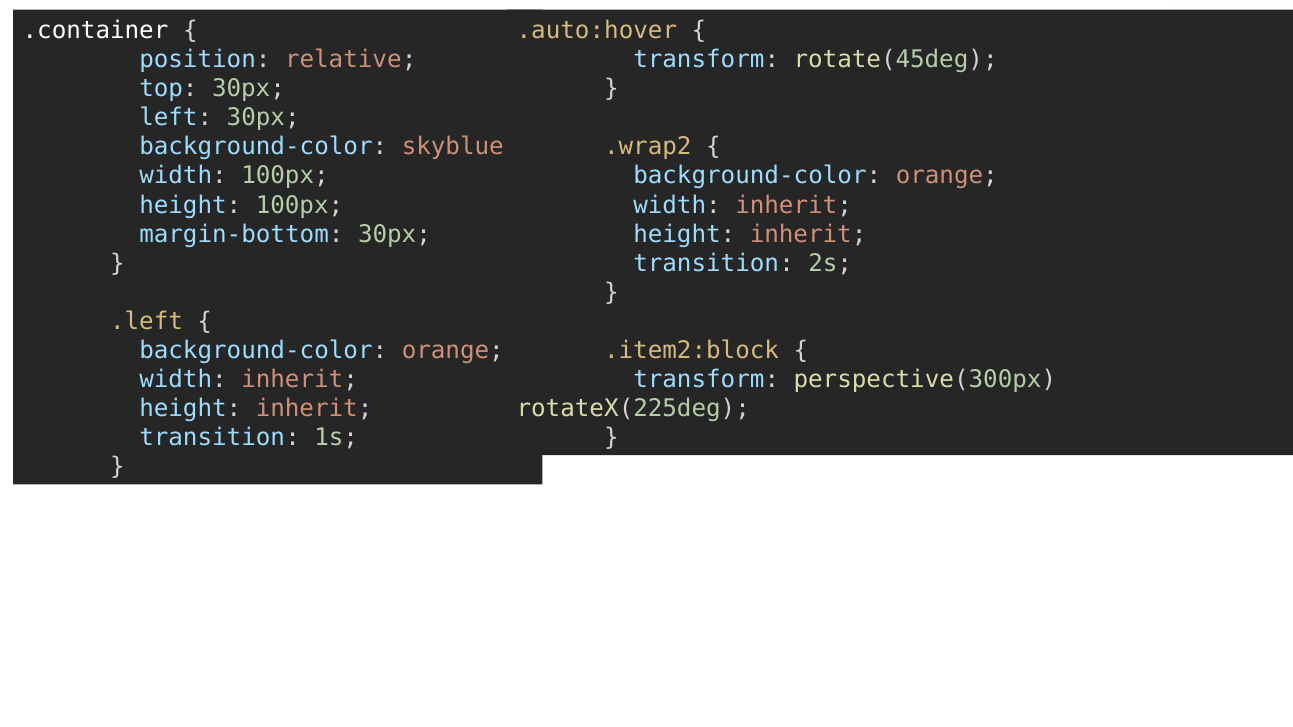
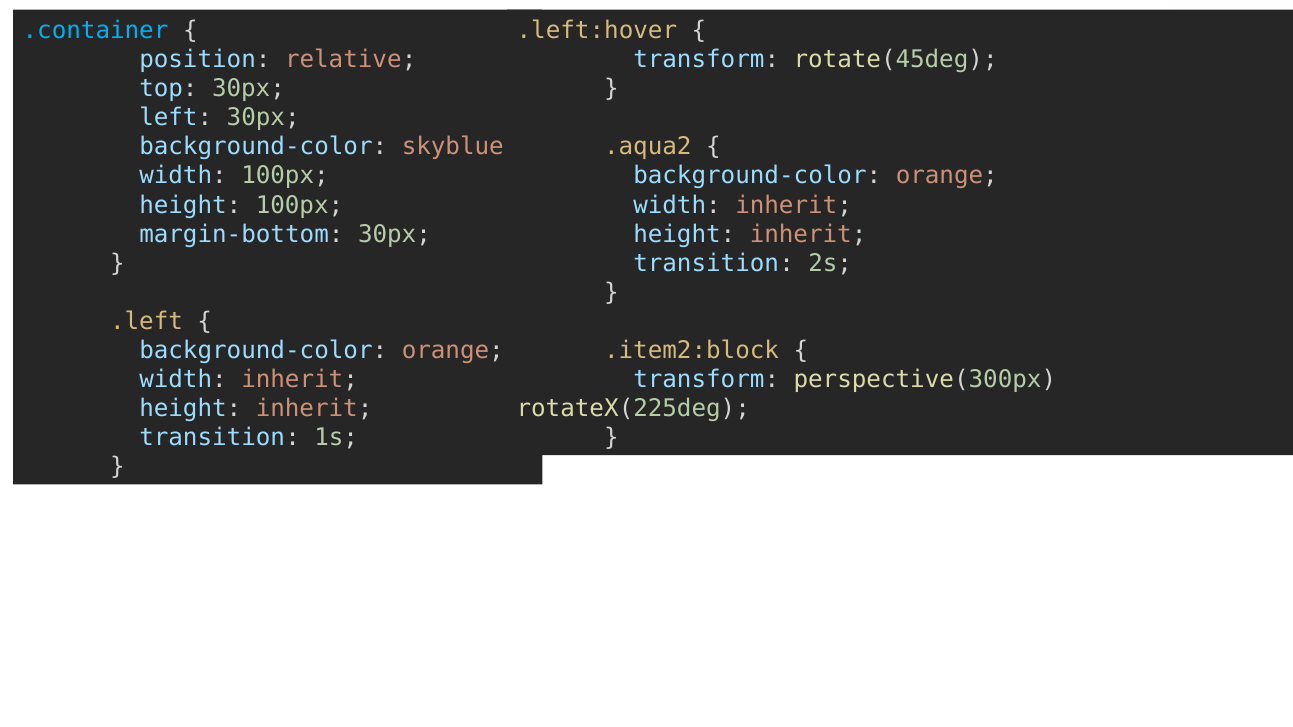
.container colour: white -> light blue
.auto:hover: .auto:hover -> .left:hover
.wrap2: .wrap2 -> .aqua2
